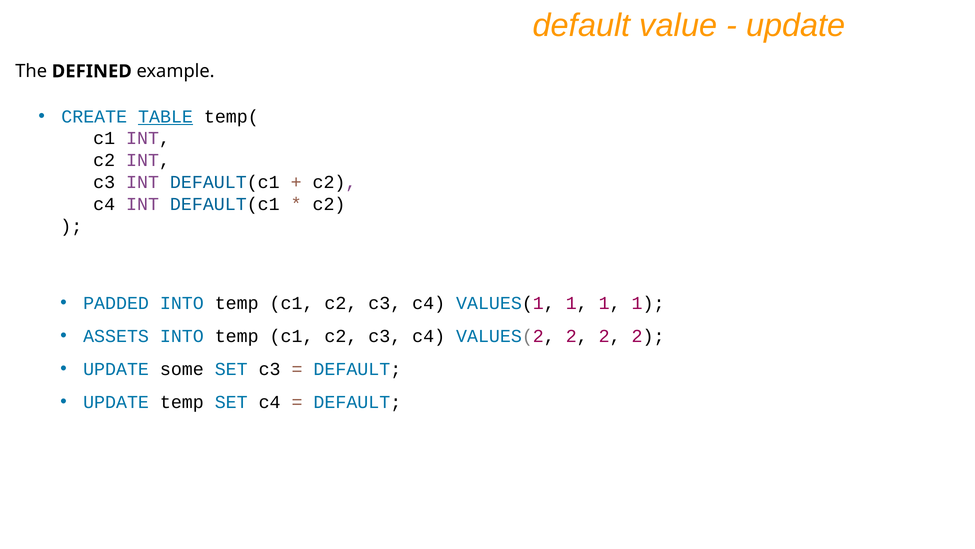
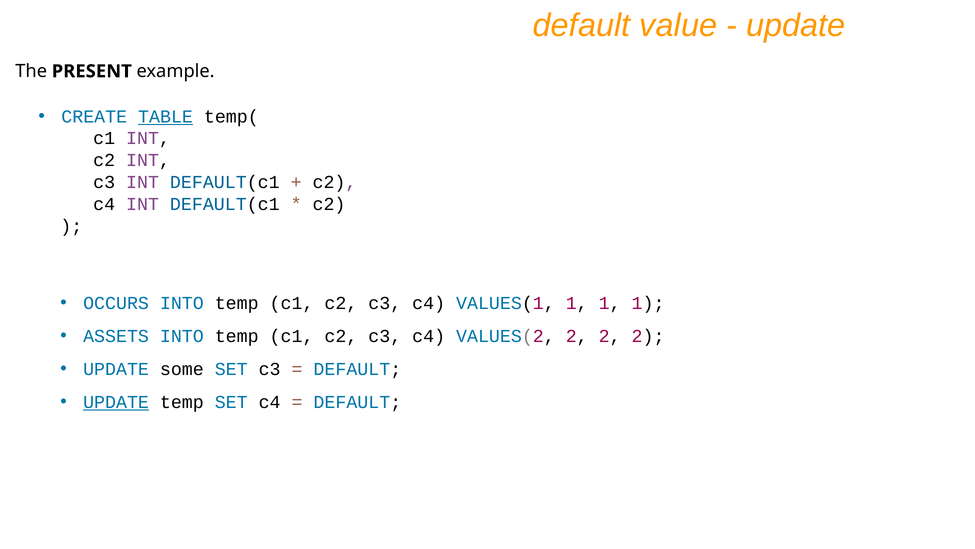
DEFINED: DEFINED -> PRESENT
PADDED: PADDED -> OCCURS
UPDATE at (116, 402) underline: none -> present
